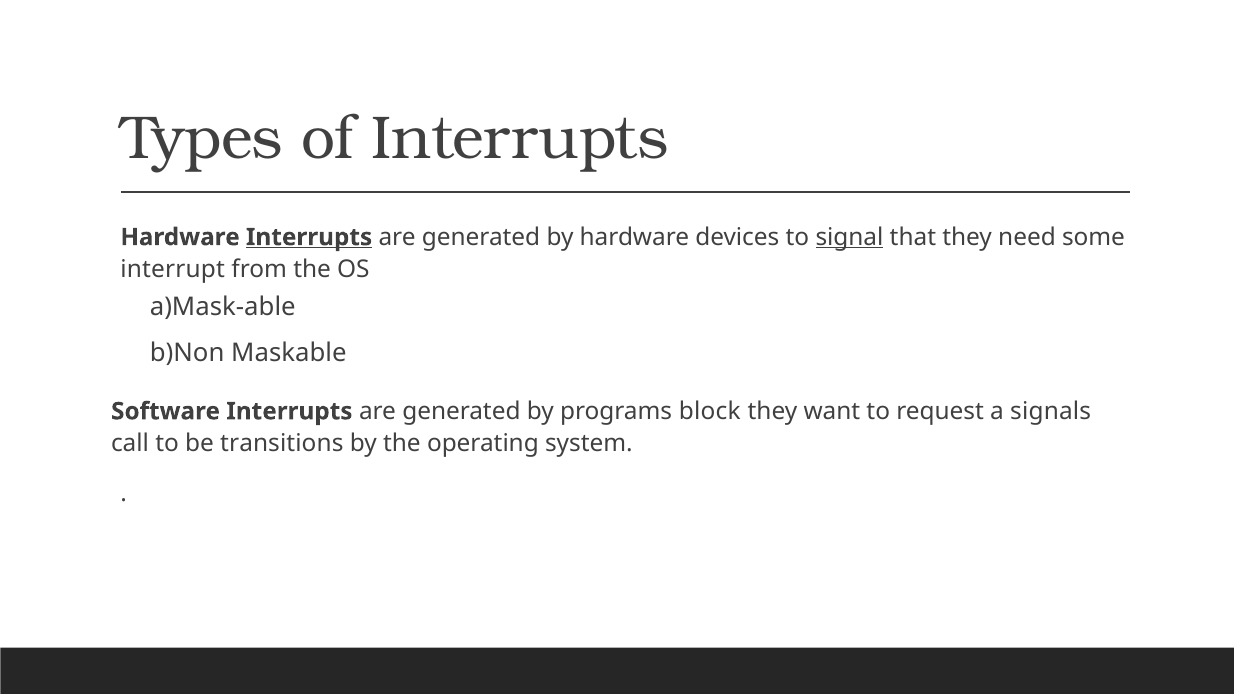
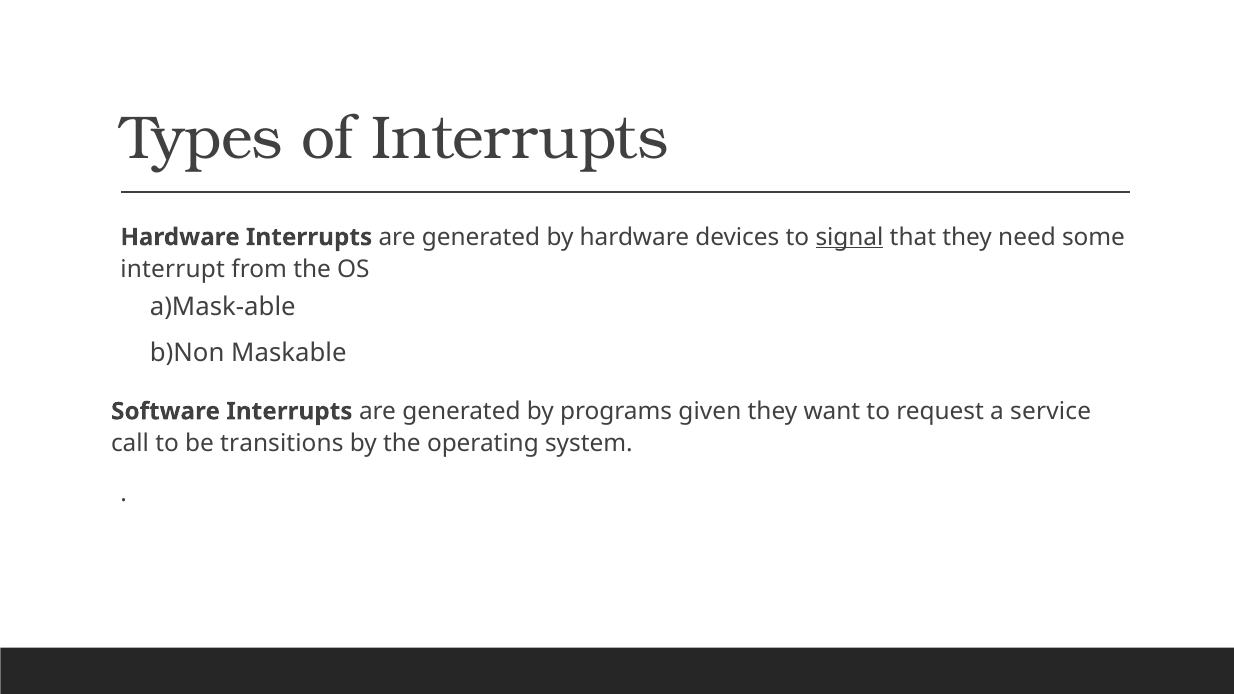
Interrupts at (309, 237) underline: present -> none
block: block -> given
signals: signals -> service
